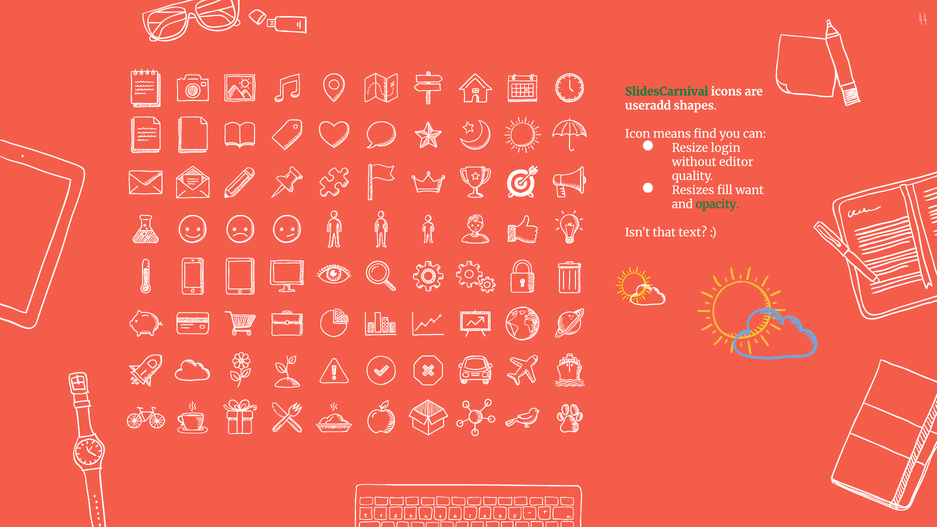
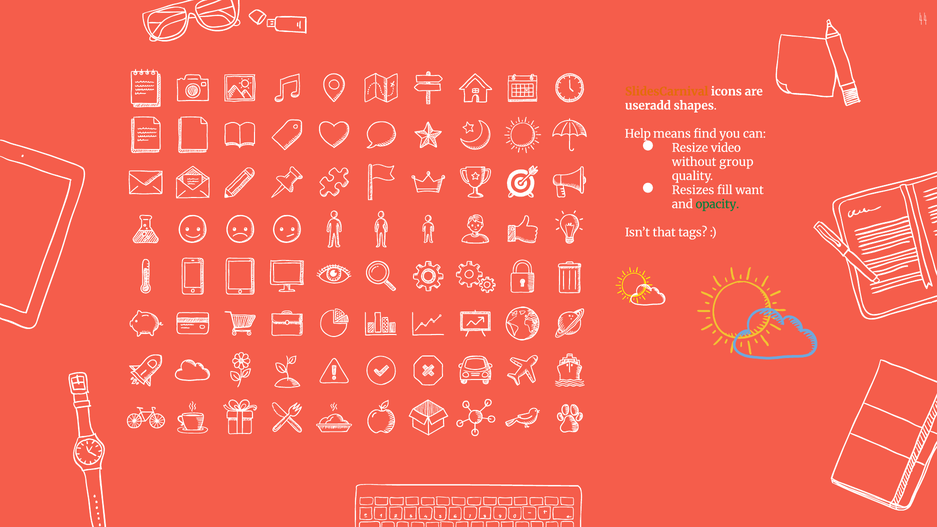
SlidesCarnival colour: green -> orange
Icon: Icon -> Help
login: login -> video
editor: editor -> group
text: text -> tags
